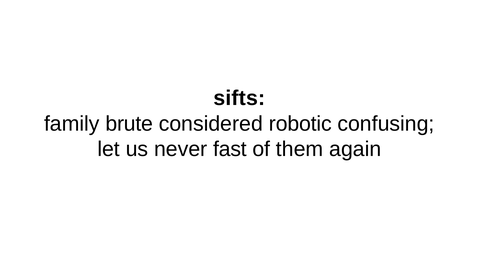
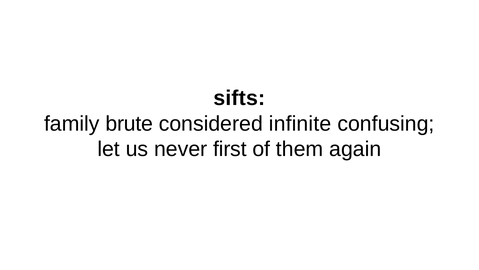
robotic: robotic -> infinite
fast: fast -> first
